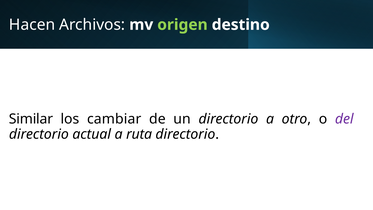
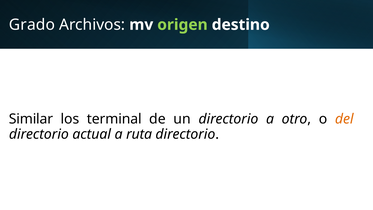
Hacen: Hacen -> Grado
cambiar: cambiar -> terminal
del colour: purple -> orange
